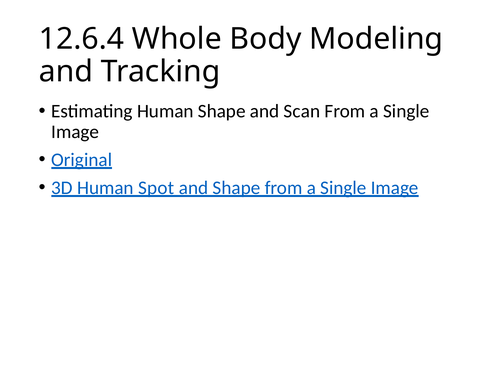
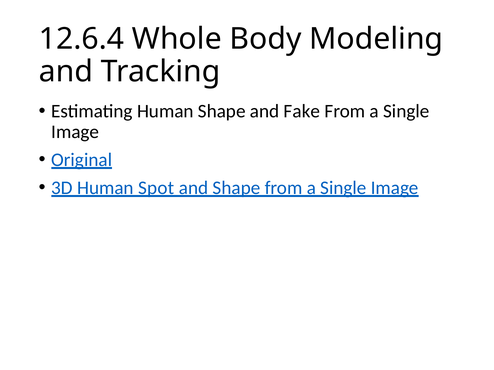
Scan: Scan -> Fake
